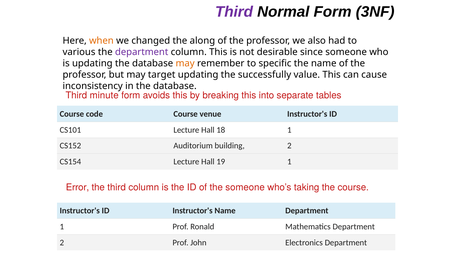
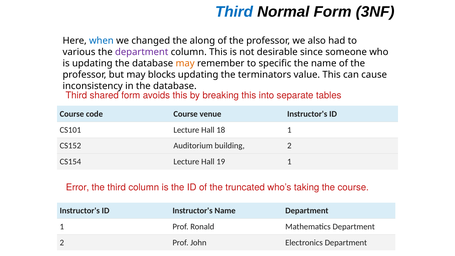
Third at (234, 12) colour: purple -> blue
when colour: orange -> blue
target: target -> blocks
successfully: successfully -> terminators
minute: minute -> shared
the someone: someone -> truncated
